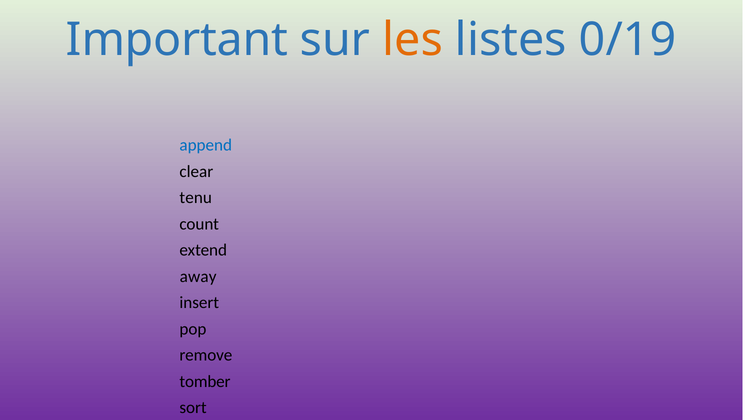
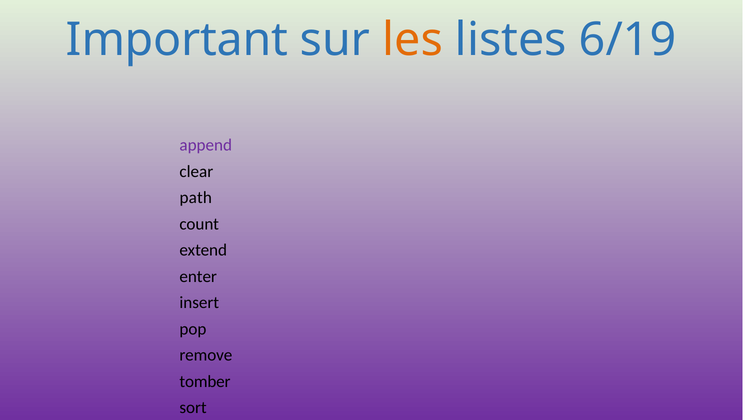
0/19: 0/19 -> 6/19
append colour: blue -> purple
tenu: tenu -> path
away: away -> enter
